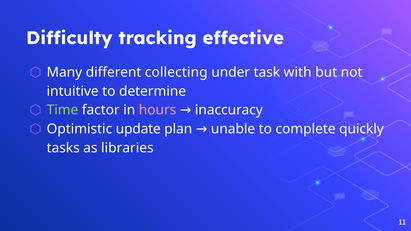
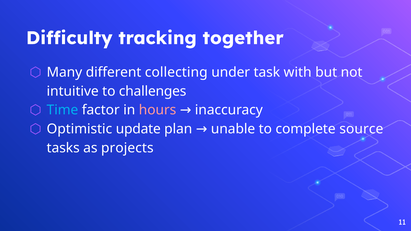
effective: effective -> together
determine: determine -> challenges
Time colour: light green -> light blue
quickly: quickly -> source
libraries: libraries -> projects
